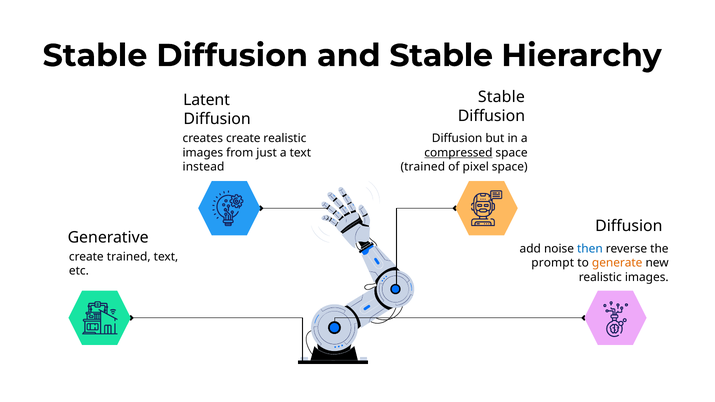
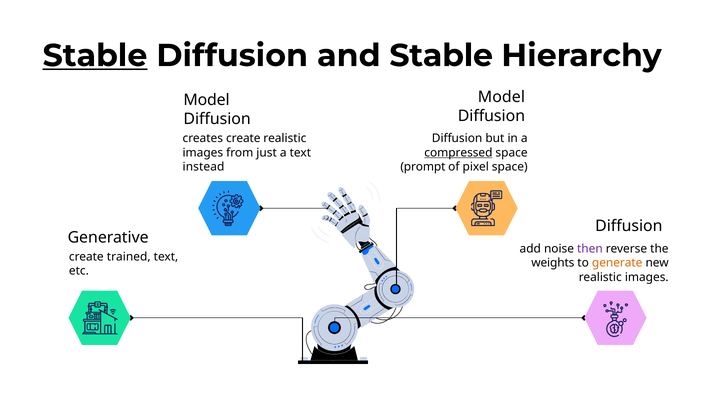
Stable at (95, 56) underline: none -> present
Stable at (501, 97): Stable -> Model
Latent at (207, 100): Latent -> Model
trained at (423, 167): trained -> prompt
then colour: blue -> purple
prompt: prompt -> weights
